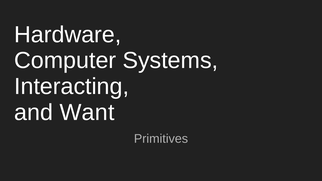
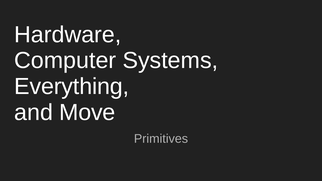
Interacting: Interacting -> Everything
Want: Want -> Move
